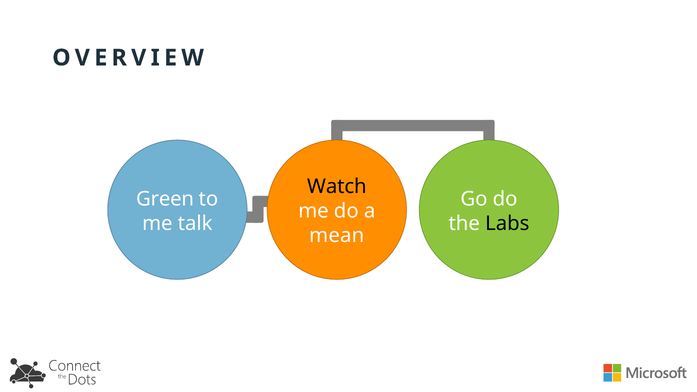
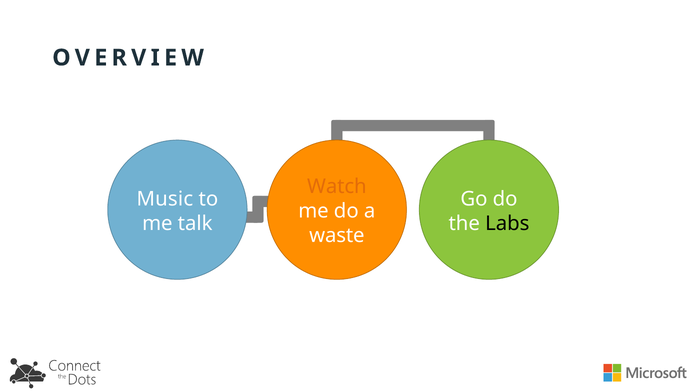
Watch colour: black -> orange
Green: Green -> Music
mean: mean -> waste
